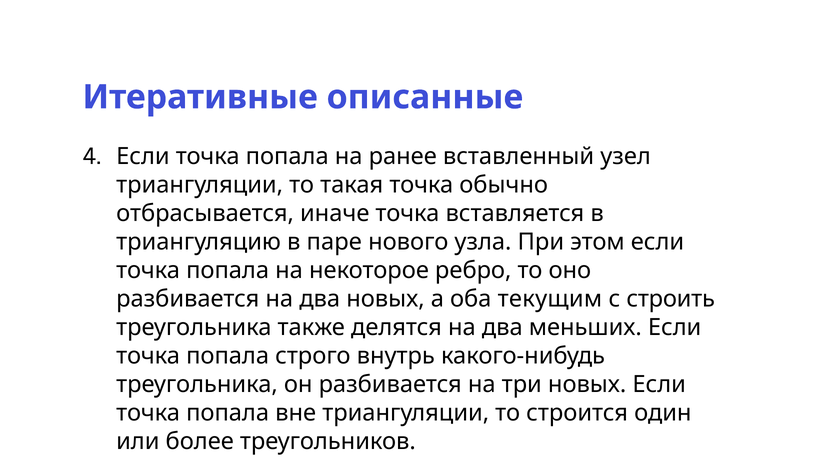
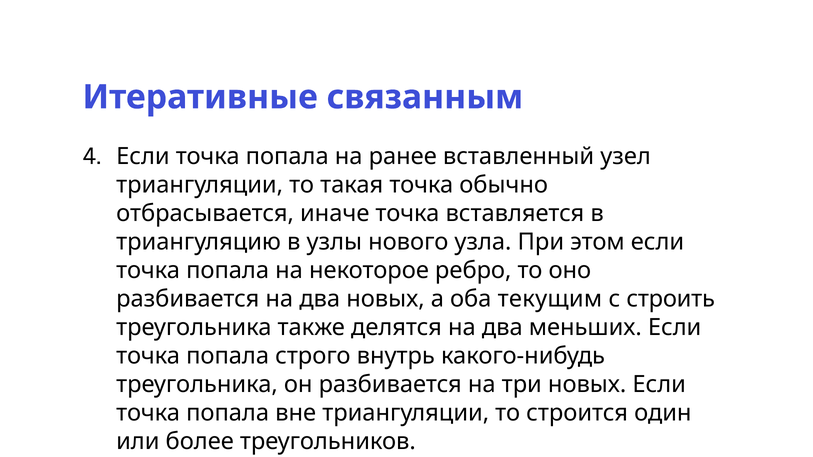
описанные: описанные -> связанным
паре: паре -> узлы
